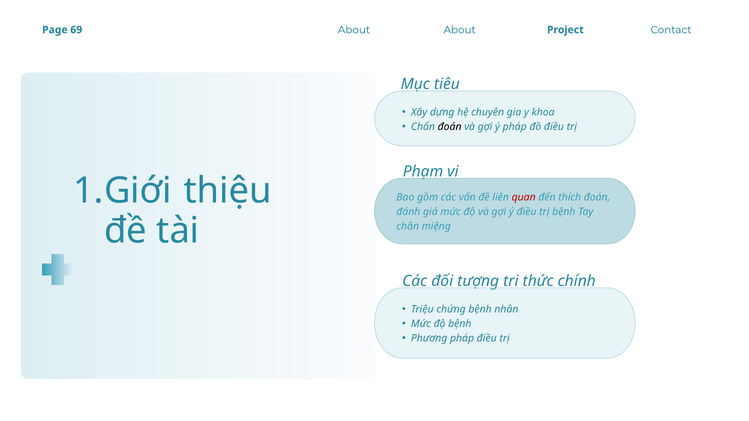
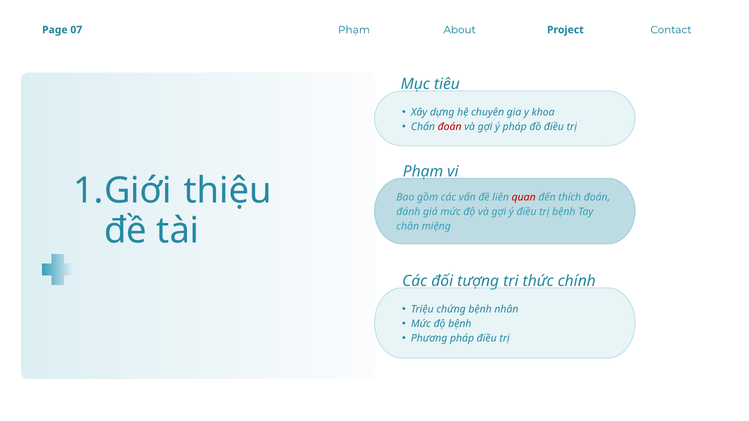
About at (354, 30): About -> Phạm
69: 69 -> 07
đoán at (450, 127) colour: black -> red
